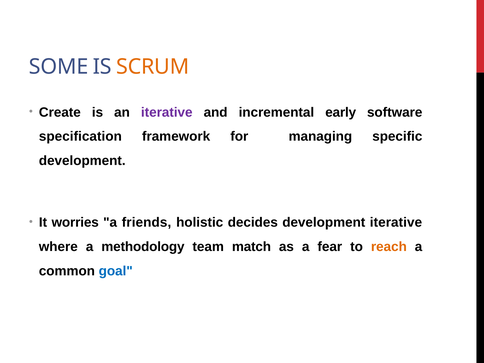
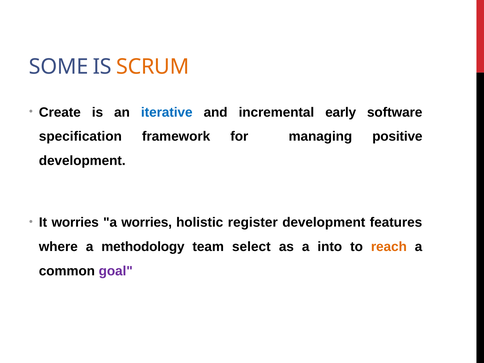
iterative at (167, 112) colour: purple -> blue
specific: specific -> positive
a friends: friends -> worries
decides: decides -> register
development iterative: iterative -> features
match: match -> select
fear: fear -> into
goal colour: blue -> purple
